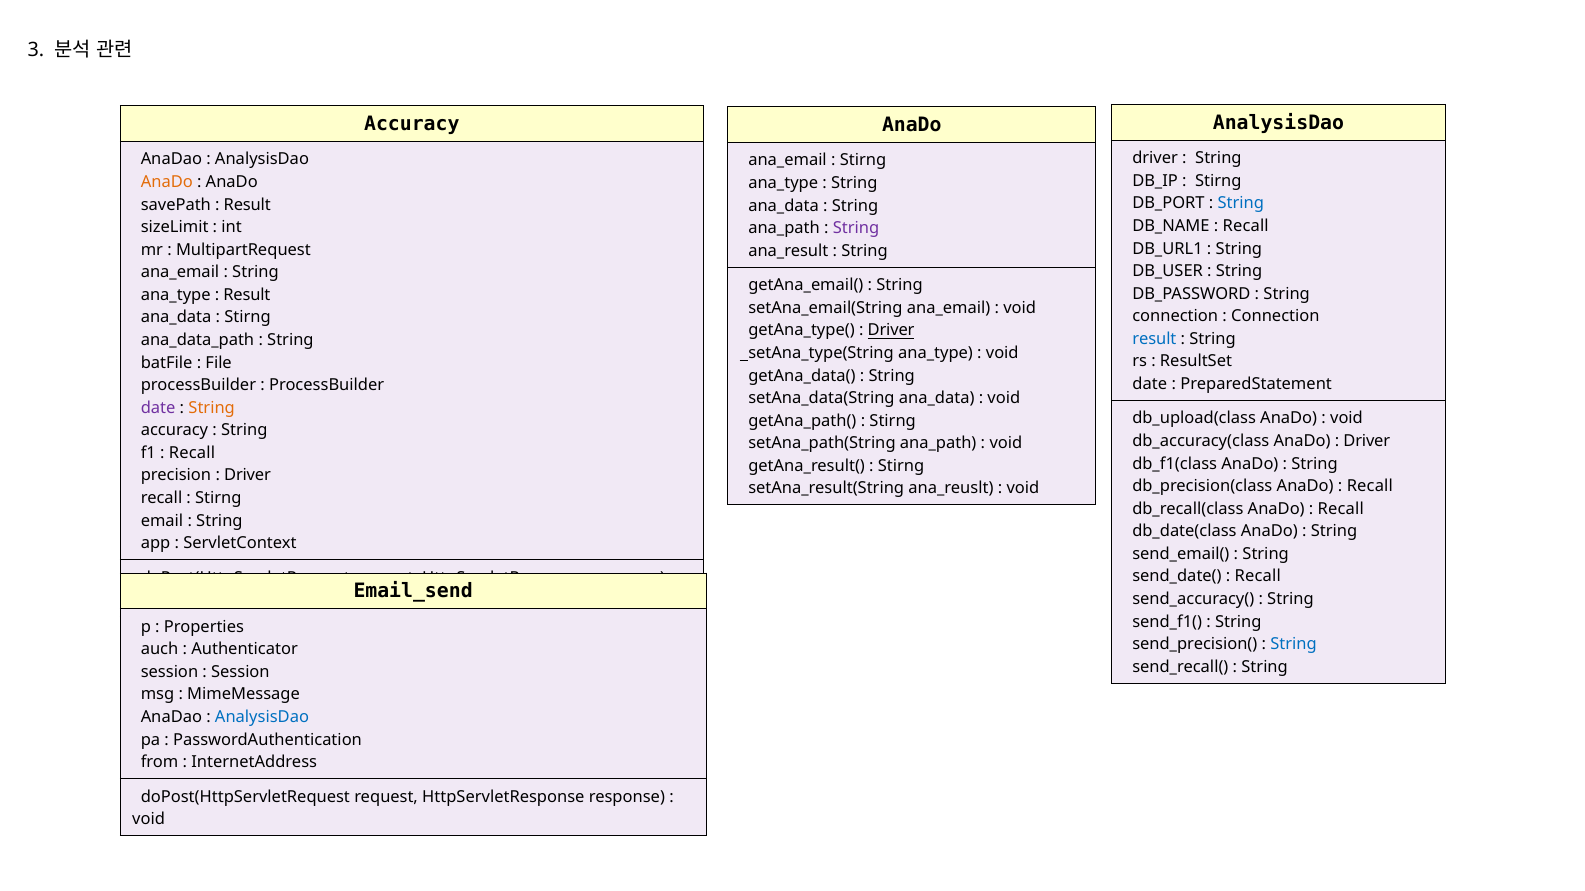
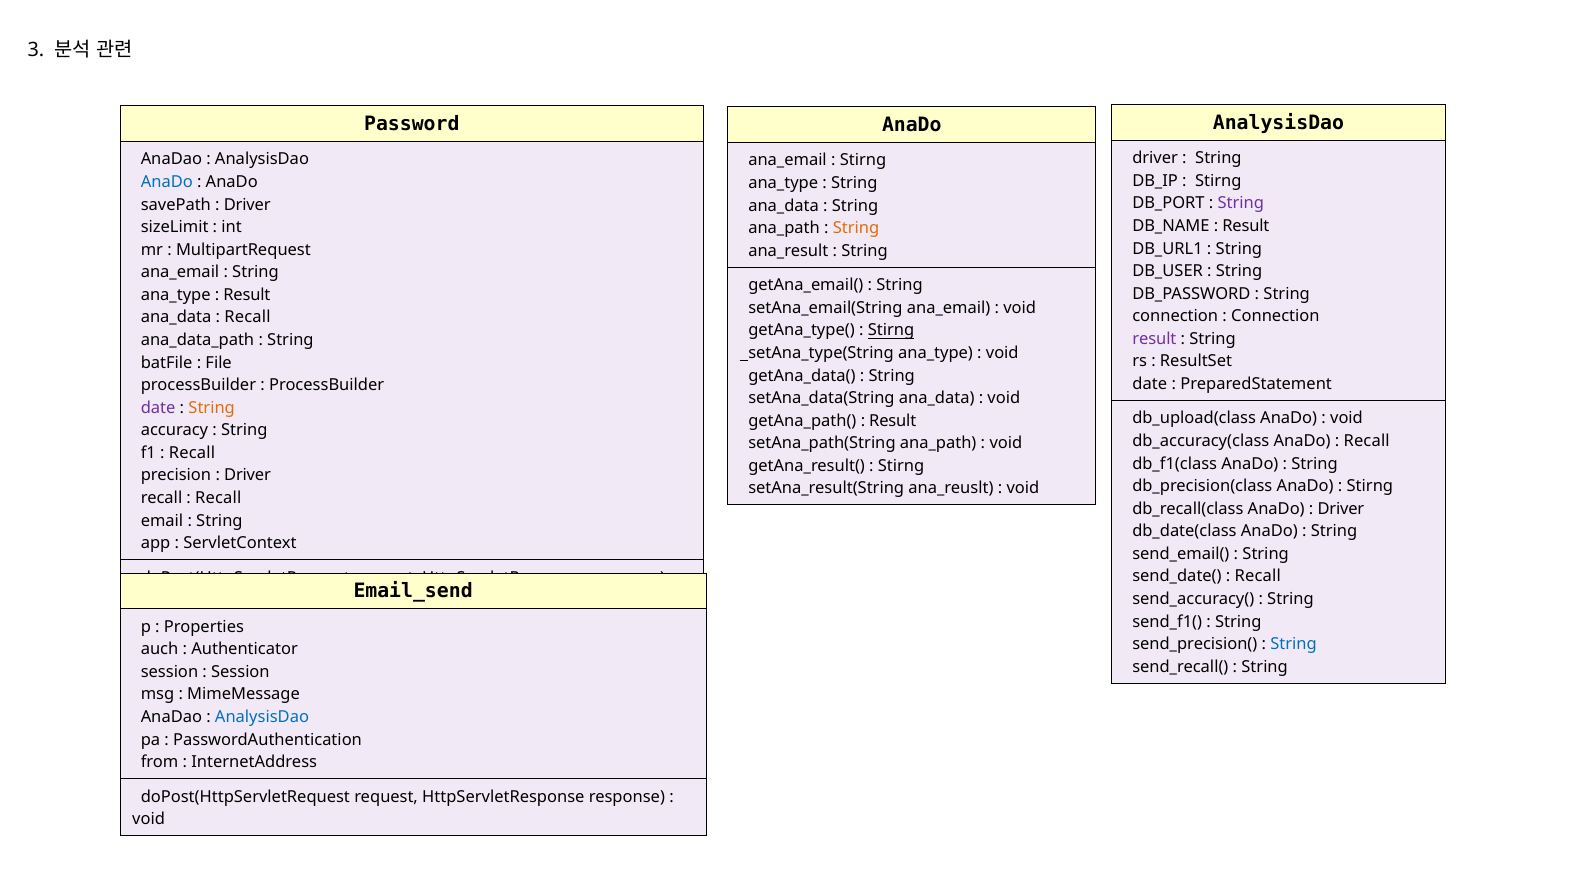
Accuracy at (412, 124): Accuracy -> Password
AnaDo at (167, 182) colour: orange -> blue
String at (1241, 204) colour: blue -> purple
Result at (247, 205): Result -> Driver
Recall at (1246, 226): Recall -> Result
String at (856, 228) colour: purple -> orange
Stirng at (248, 318): Stirng -> Recall
Driver at (891, 331): Driver -> Stirng
result at (1154, 339) colour: blue -> purple
Stirng at (893, 421): Stirng -> Result
Driver at (1367, 441): Driver -> Recall
Recall at (1370, 486): Recall -> Stirng
Stirng at (218, 498): Stirng -> Recall
Recall at (1341, 509): Recall -> Driver
